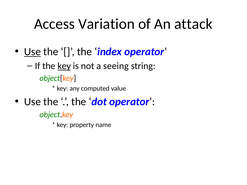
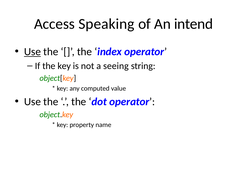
Variation: Variation -> Speaking
attack: attack -> intend
key at (64, 66) underline: present -> none
